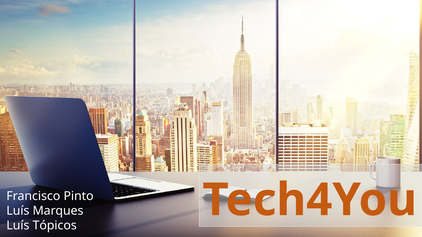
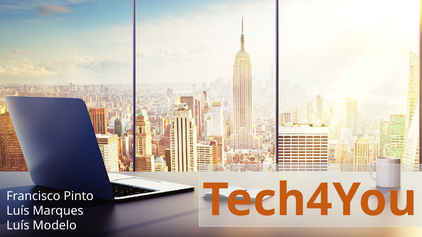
Tópicos: Tópicos -> Modelo
